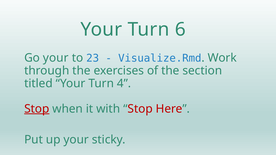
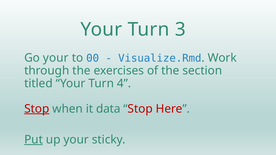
6: 6 -> 3
23: 23 -> 00
with: with -> data
Put underline: none -> present
